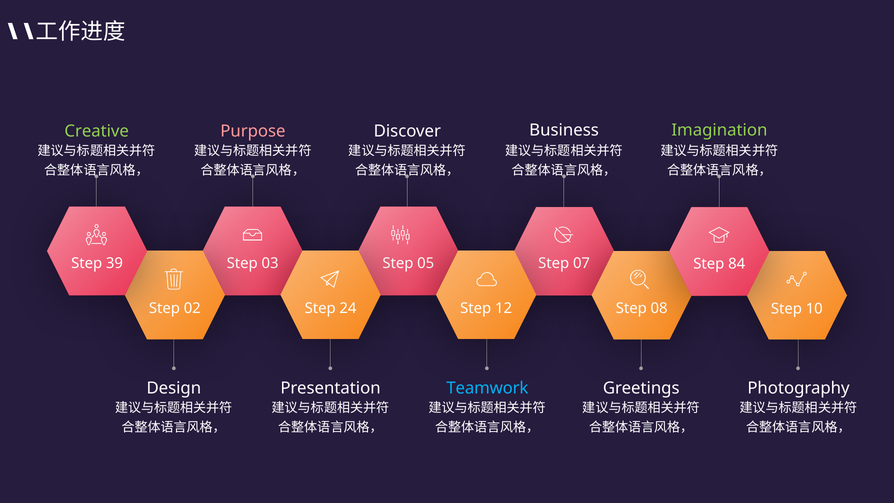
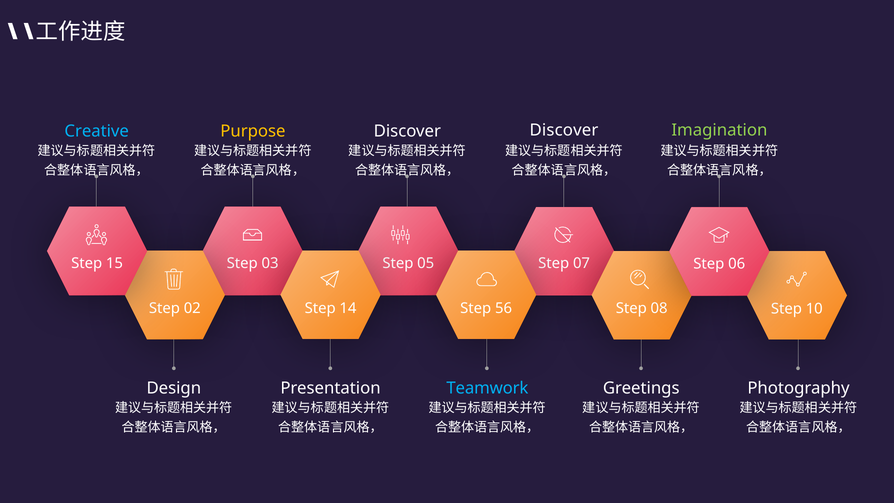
Business at (564, 130): Business -> Discover
Creative colour: light green -> light blue
Purpose colour: pink -> yellow
39: 39 -> 15
84: 84 -> 06
24: 24 -> 14
12: 12 -> 56
